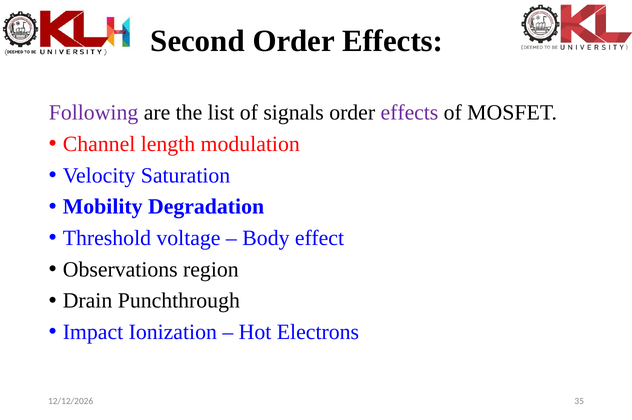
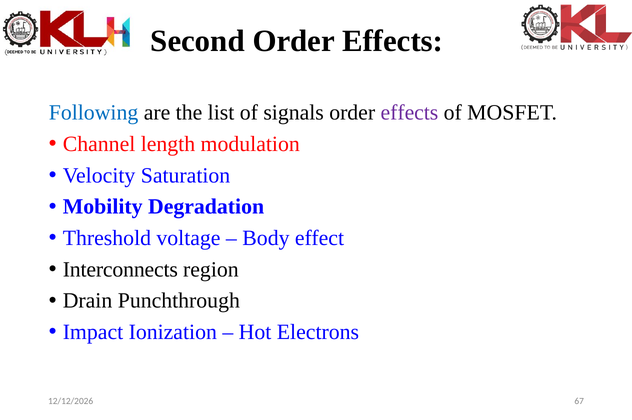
Following colour: purple -> blue
Observations: Observations -> Interconnects
35: 35 -> 67
